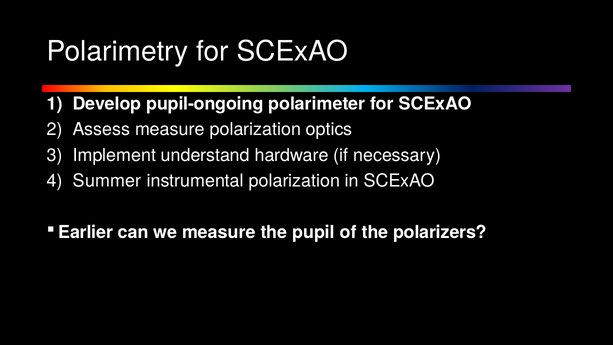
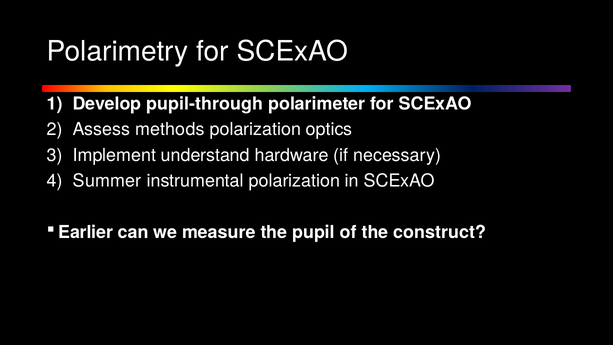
pupil-ongoing: pupil-ongoing -> pupil-through
Assess measure: measure -> methods
polarizers: polarizers -> construct
